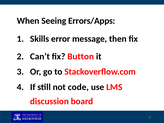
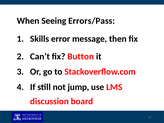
Errors/Apps: Errors/Apps -> Errors/Pass
code: code -> jump
